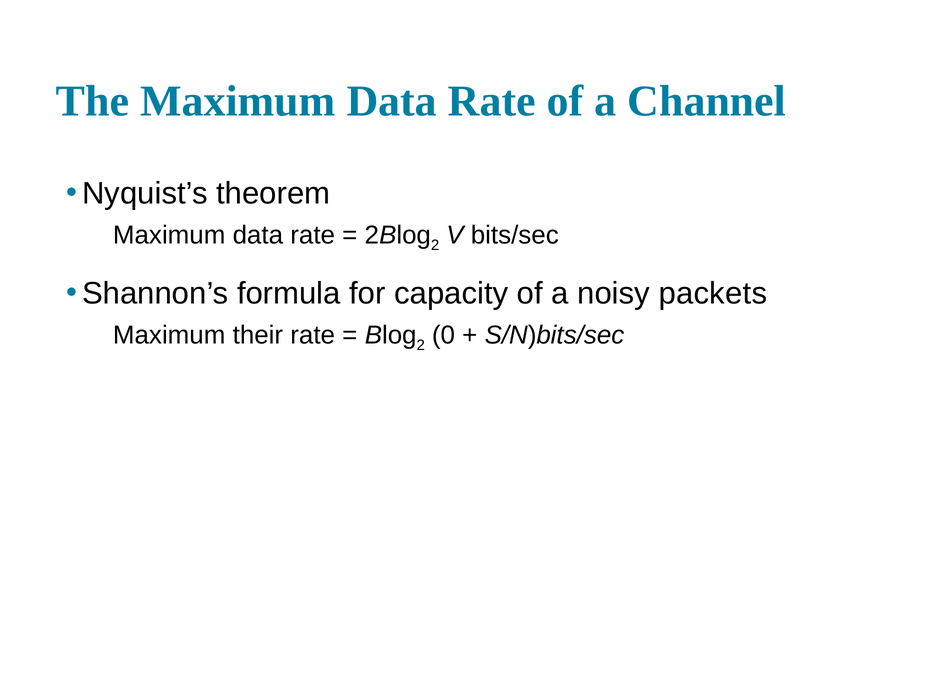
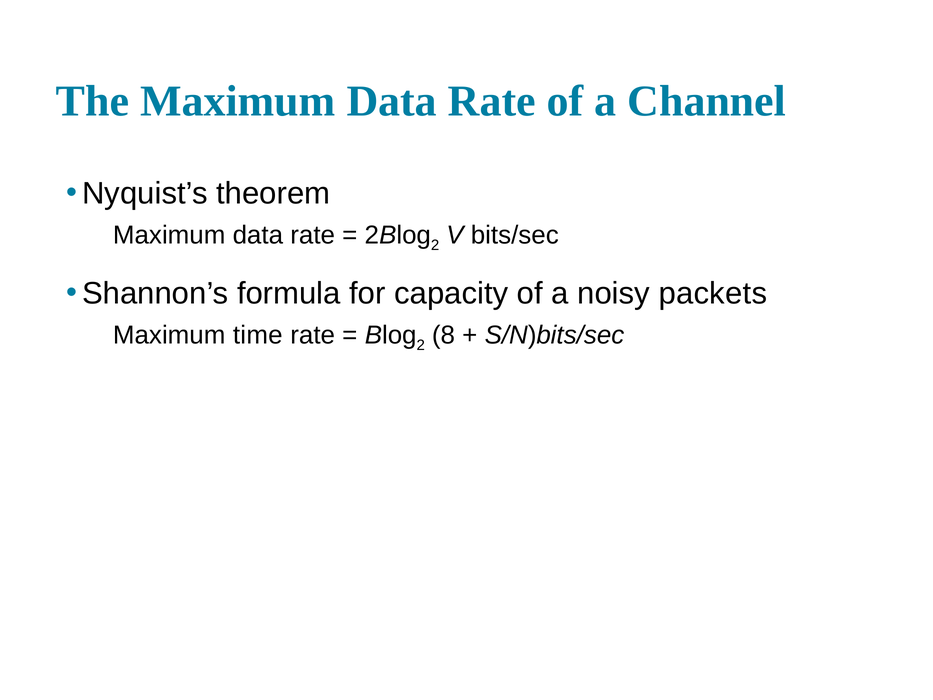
their: their -> time
0: 0 -> 8
